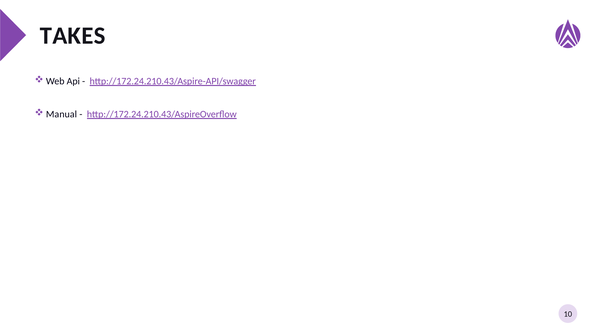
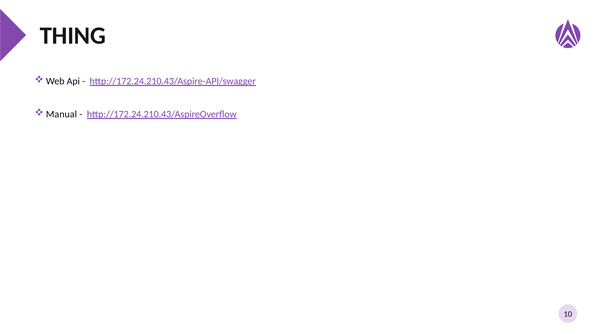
TAKES: TAKES -> THING
